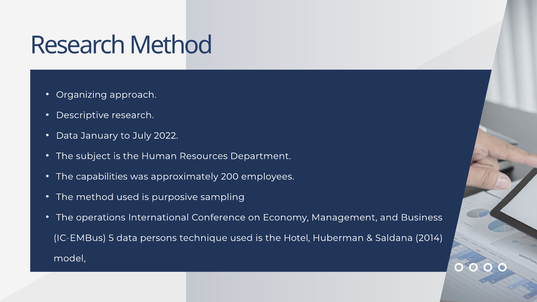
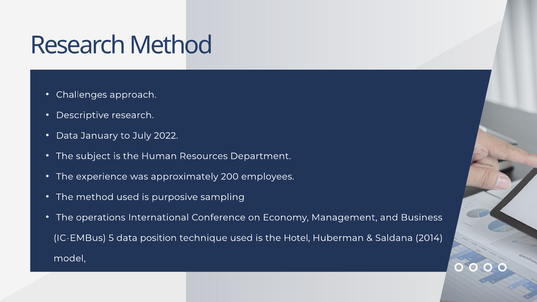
Organizing: Organizing -> Challenges
capabilities: capabilities -> experience
persons: persons -> position
